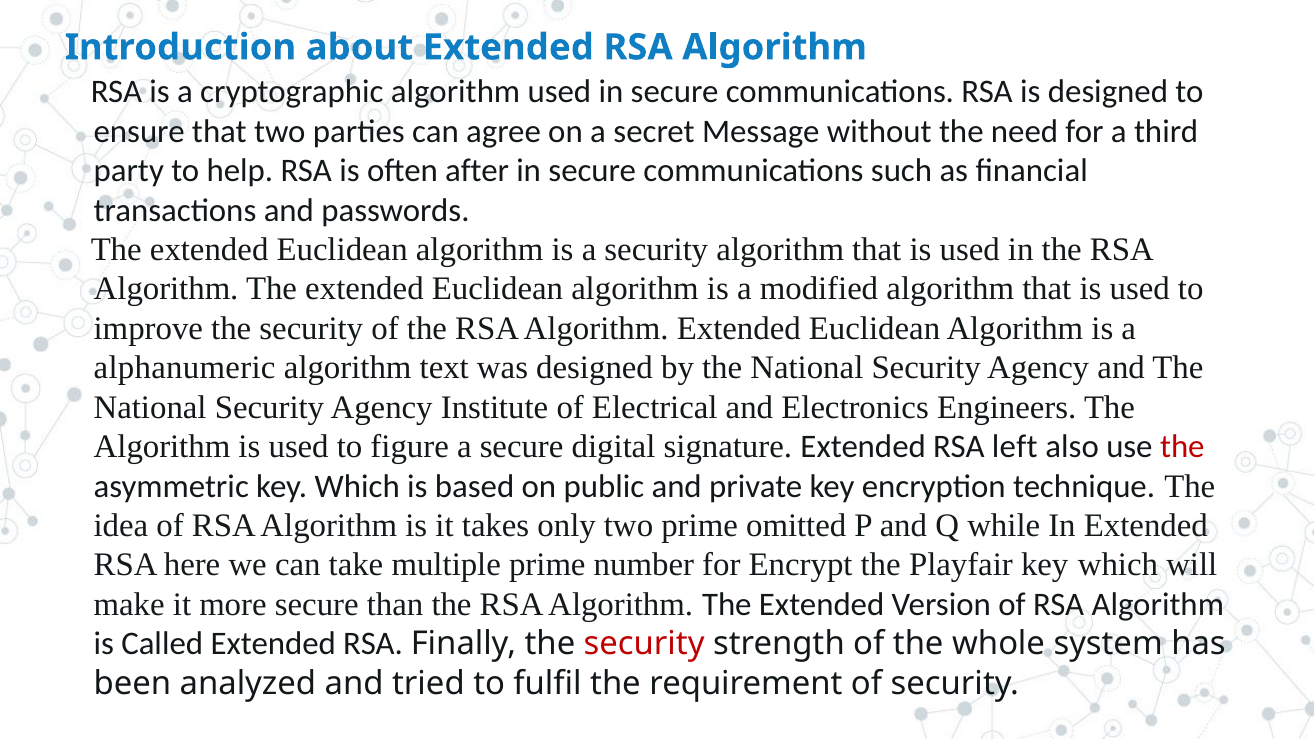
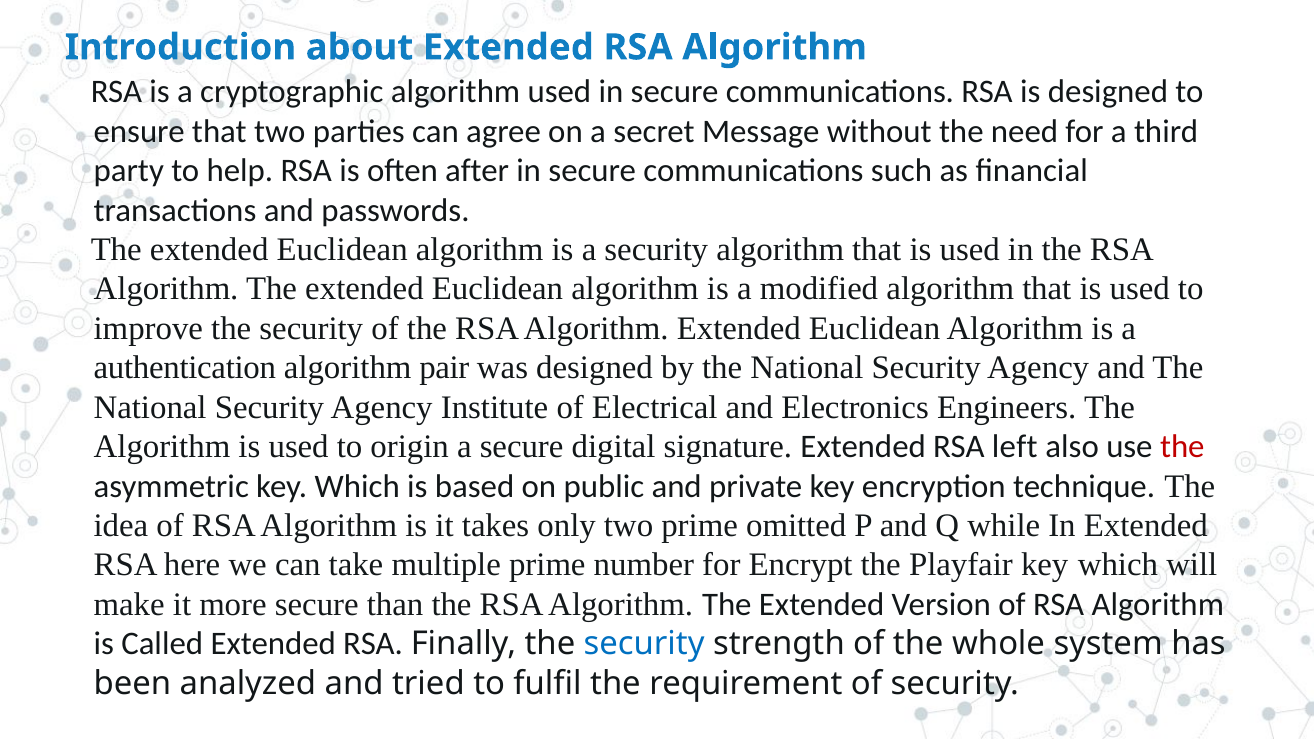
alphanumeric: alphanumeric -> authentication
text: text -> pair
figure: figure -> origin
security at (644, 644) colour: red -> blue
